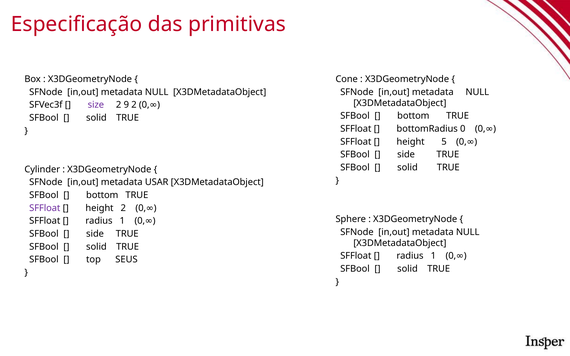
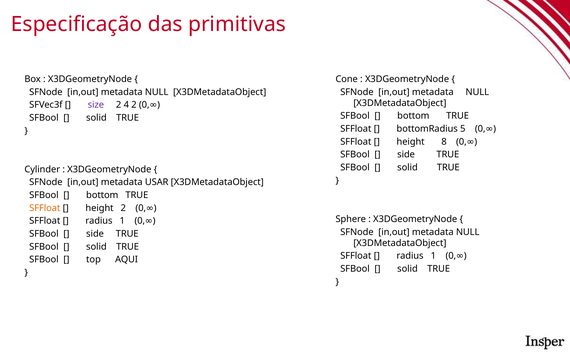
9: 9 -> 4
bottomRadius 0: 0 -> 5
5: 5 -> 8
SFFloat at (45, 208) colour: purple -> orange
SEUS: SEUS -> AQUI
